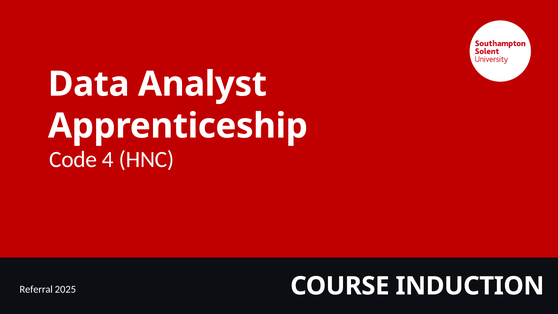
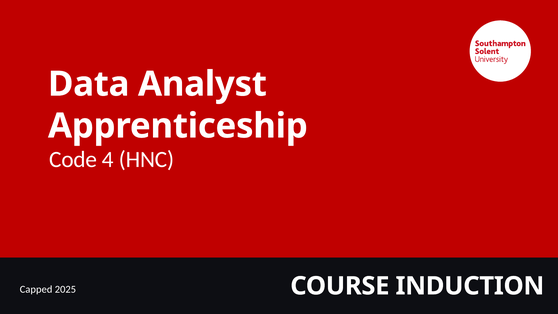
Referral: Referral -> Capped
